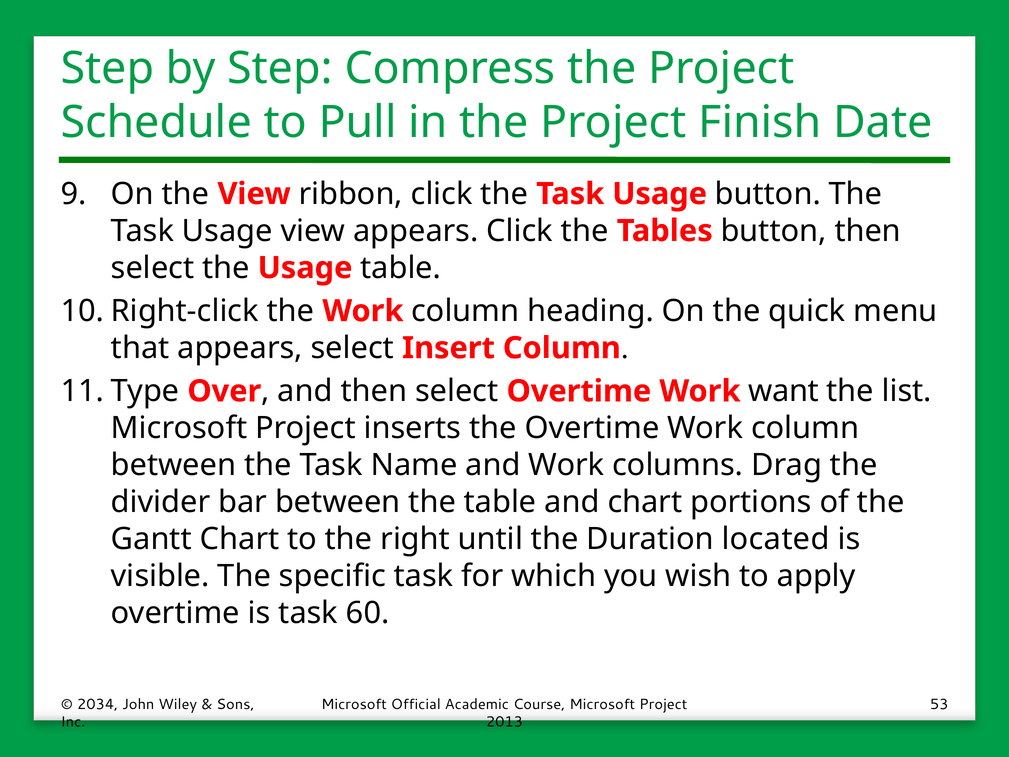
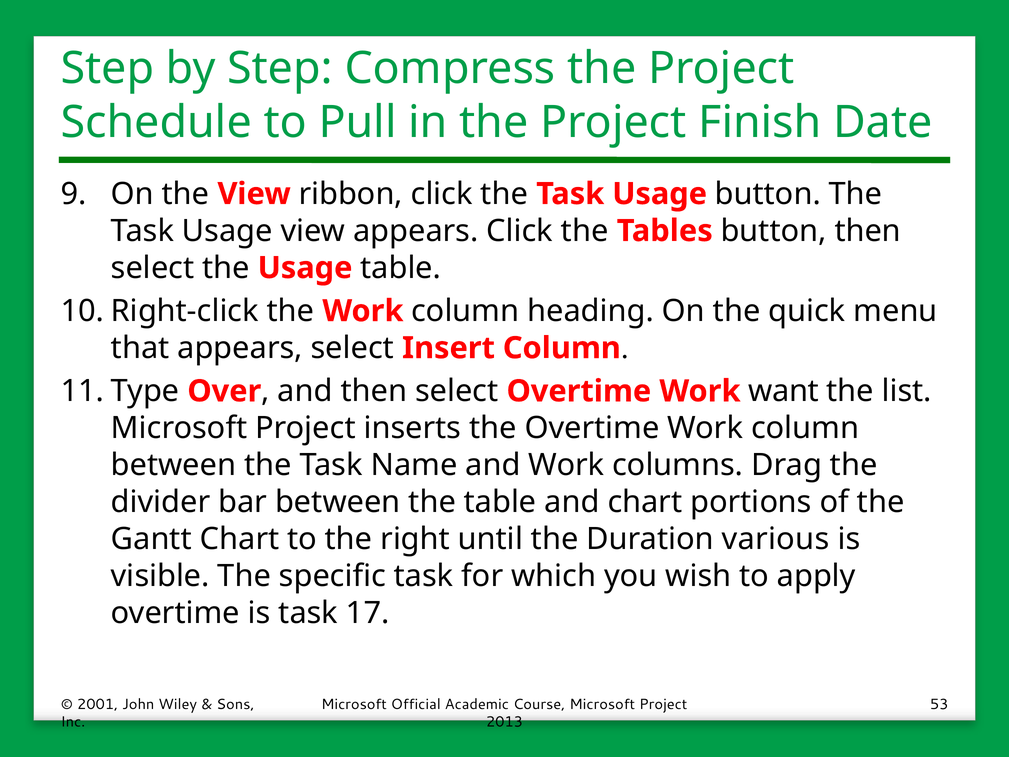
located: located -> various
60: 60 -> 17
2034: 2034 -> 2001
